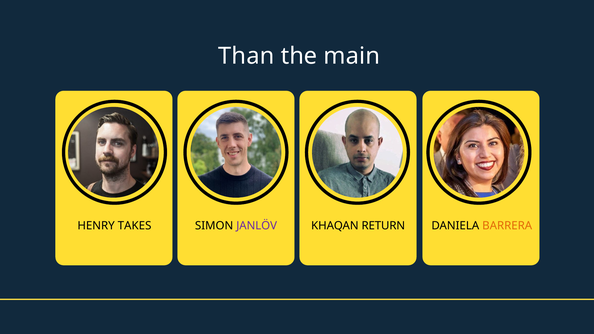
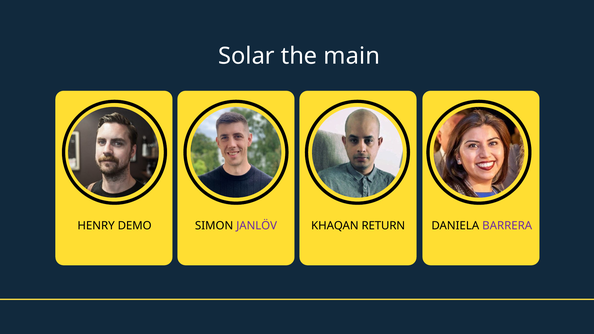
Than: Than -> Solar
TAKES: TAKES -> DEMO
BARRERA colour: orange -> purple
